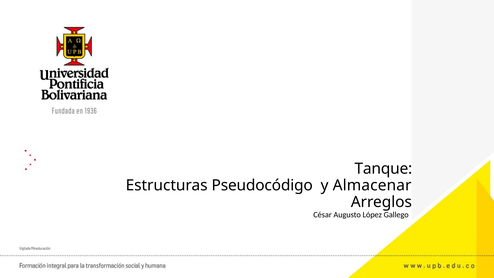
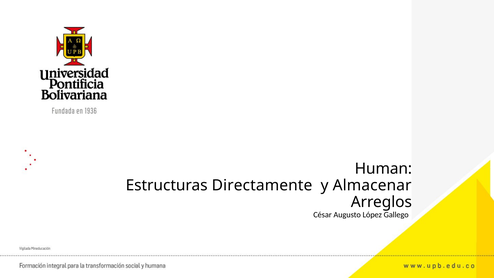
Tanque: Tanque -> Human
Pseudocódigo: Pseudocódigo -> Directamente
